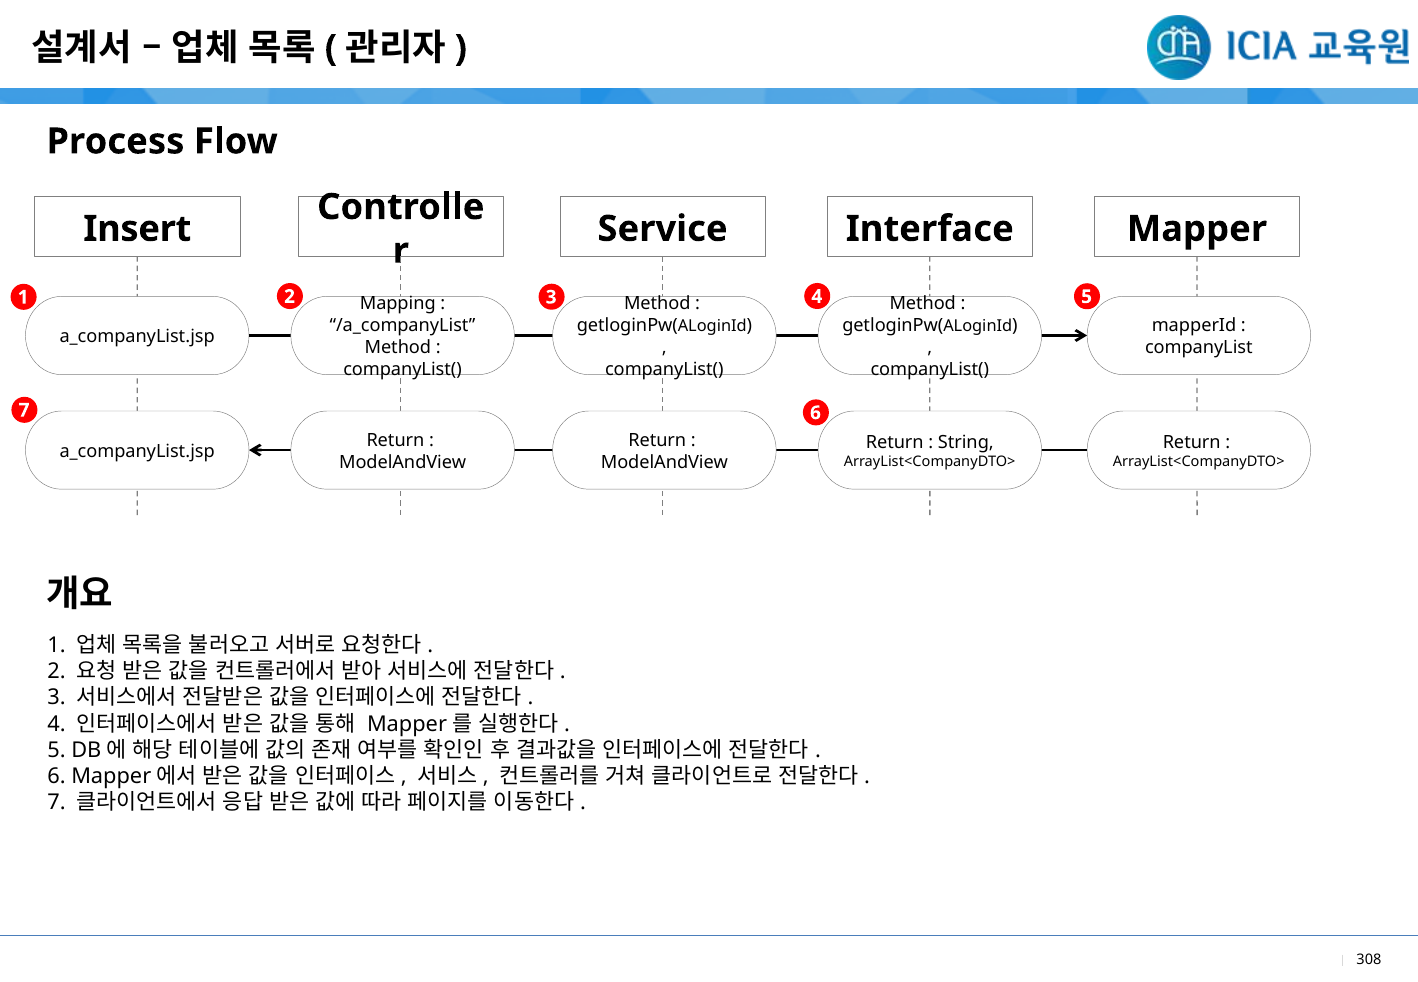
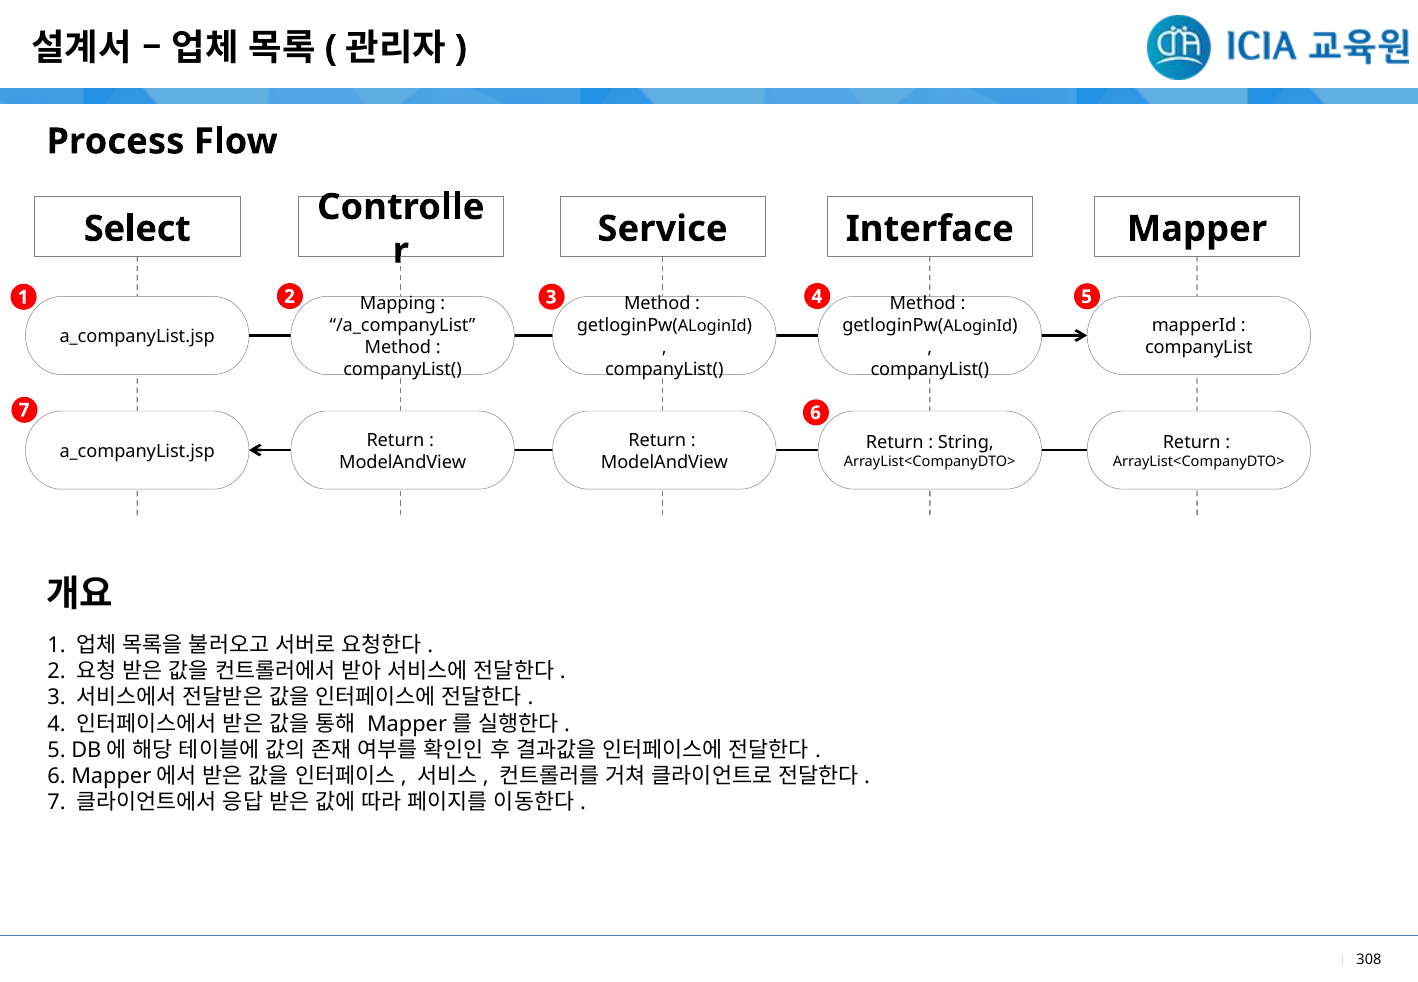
Insert: Insert -> Select
